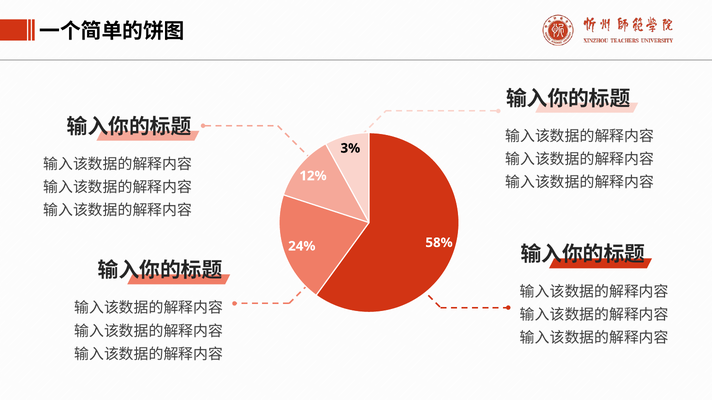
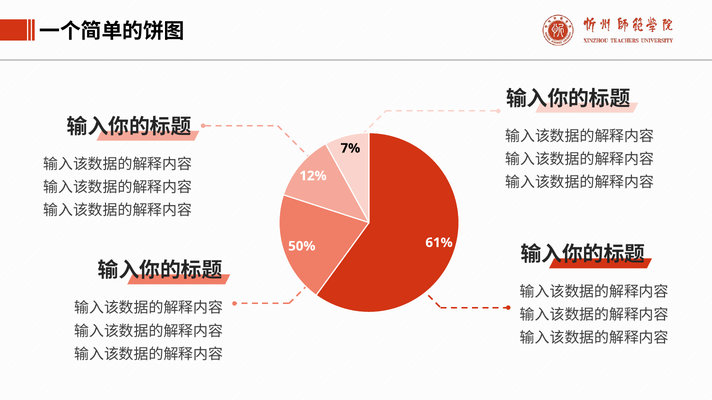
3%: 3% -> 7%
58%: 58% -> 61%
24%: 24% -> 50%
